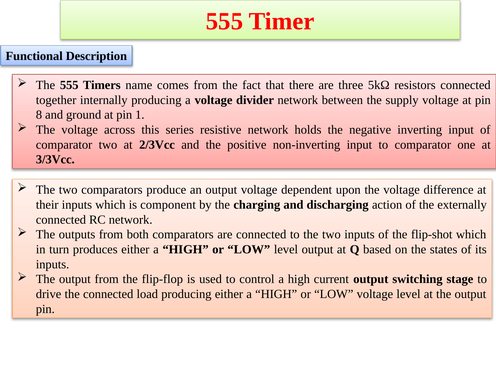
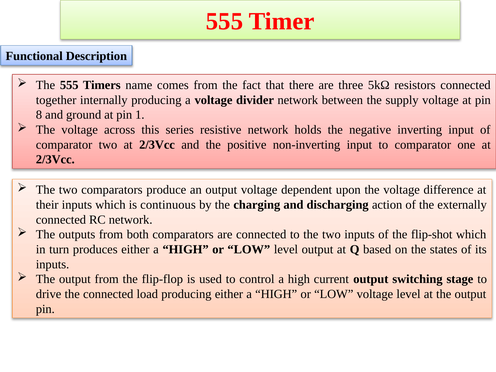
3/3Vcc at (55, 160): 3/3Vcc -> 2/3Vcc
component: component -> continuous
